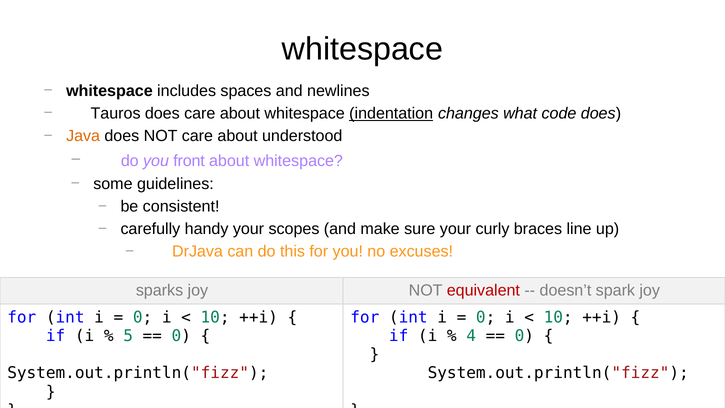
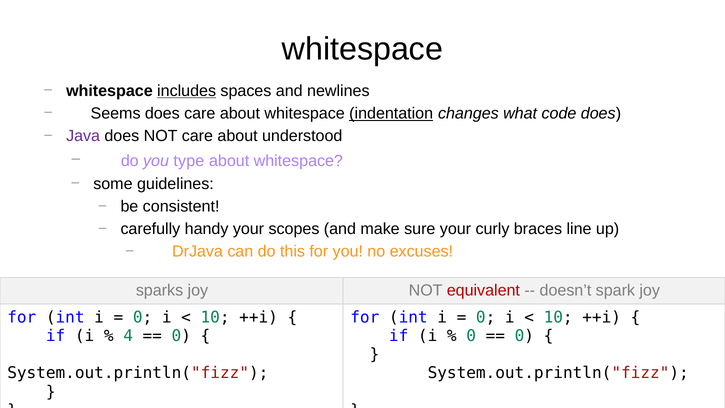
includes underline: none -> present
Tauros: Tauros -> Seems
Java colour: orange -> purple
front: front -> type
5: 5 -> 4
4 at (471, 336): 4 -> 0
